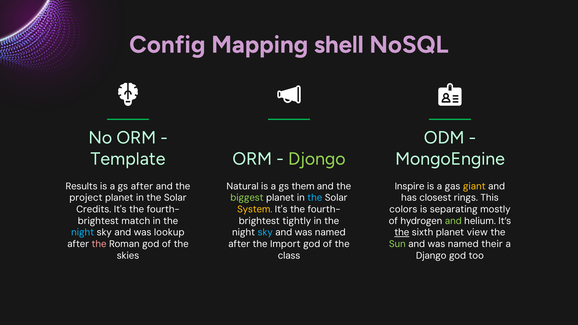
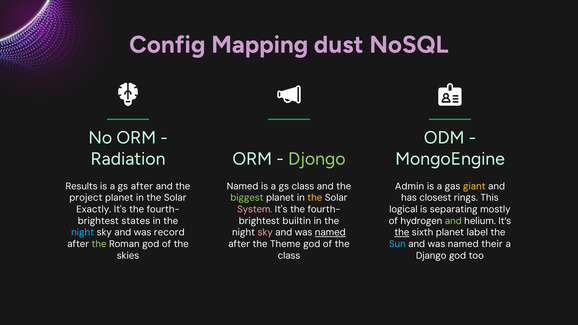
shell: shell -> dust
Template: Template -> Radiation
Natural at (243, 186): Natural -> Named
gs them: them -> class
Inspire: Inspire -> Admin
the at (315, 198) colour: light blue -> yellow
Credits: Credits -> Exactly
System colour: yellow -> pink
colors: colors -> logical
match: match -> states
tightly: tightly -> builtin
lookup: lookup -> record
sky at (265, 233) colour: light blue -> pink
named at (330, 233) underline: none -> present
view: view -> label
the at (99, 244) colour: pink -> light green
Import: Import -> Theme
Sun colour: light green -> light blue
